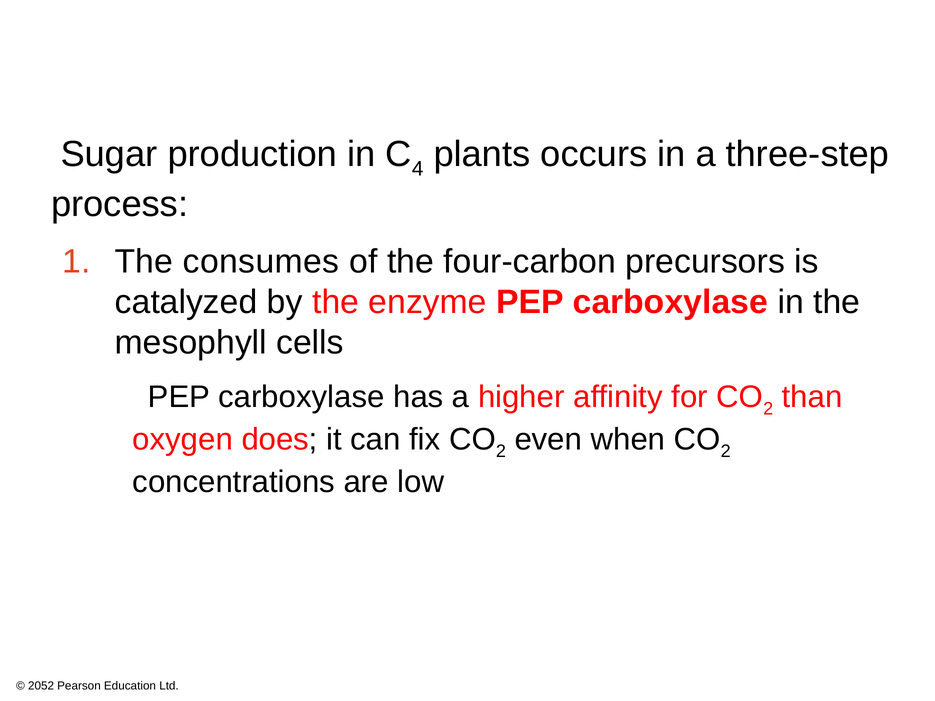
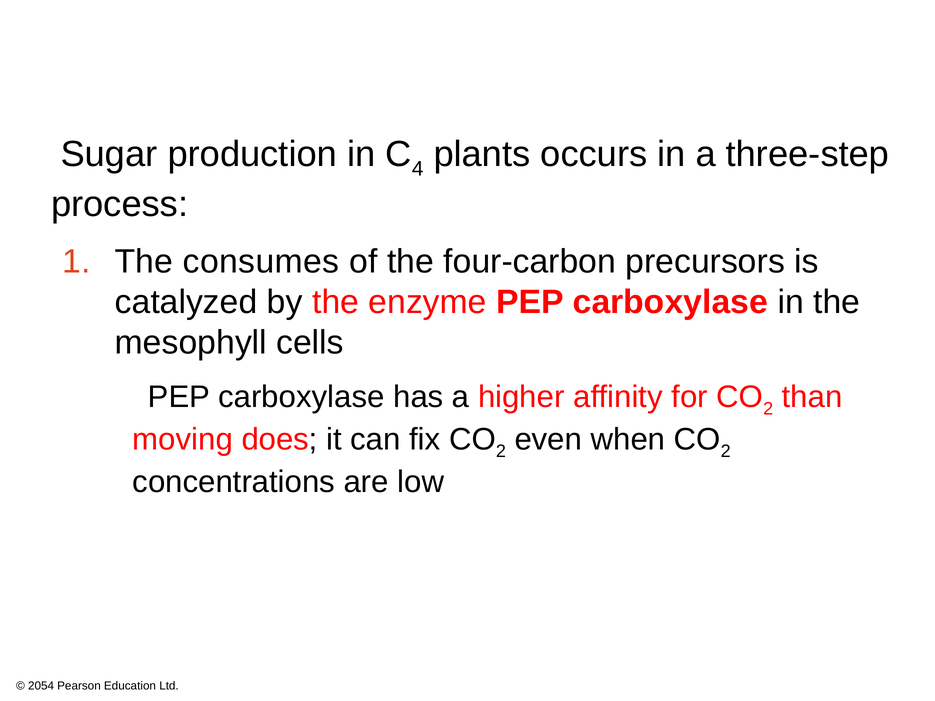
oxygen: oxygen -> moving
2052: 2052 -> 2054
